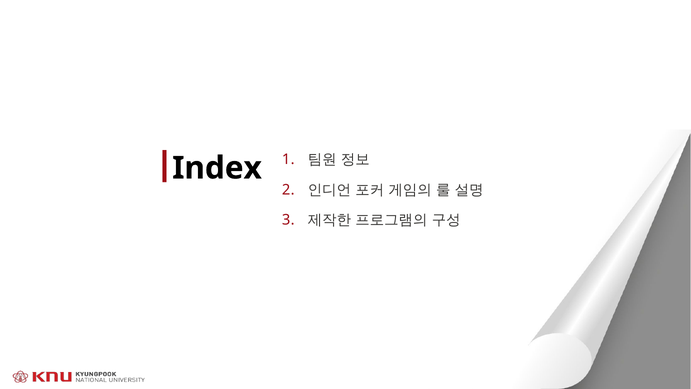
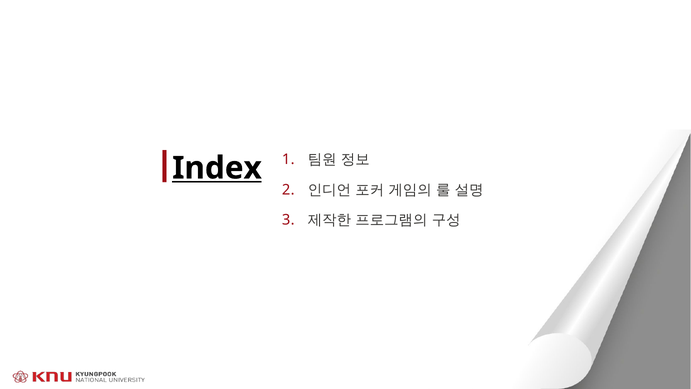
Index underline: none -> present
